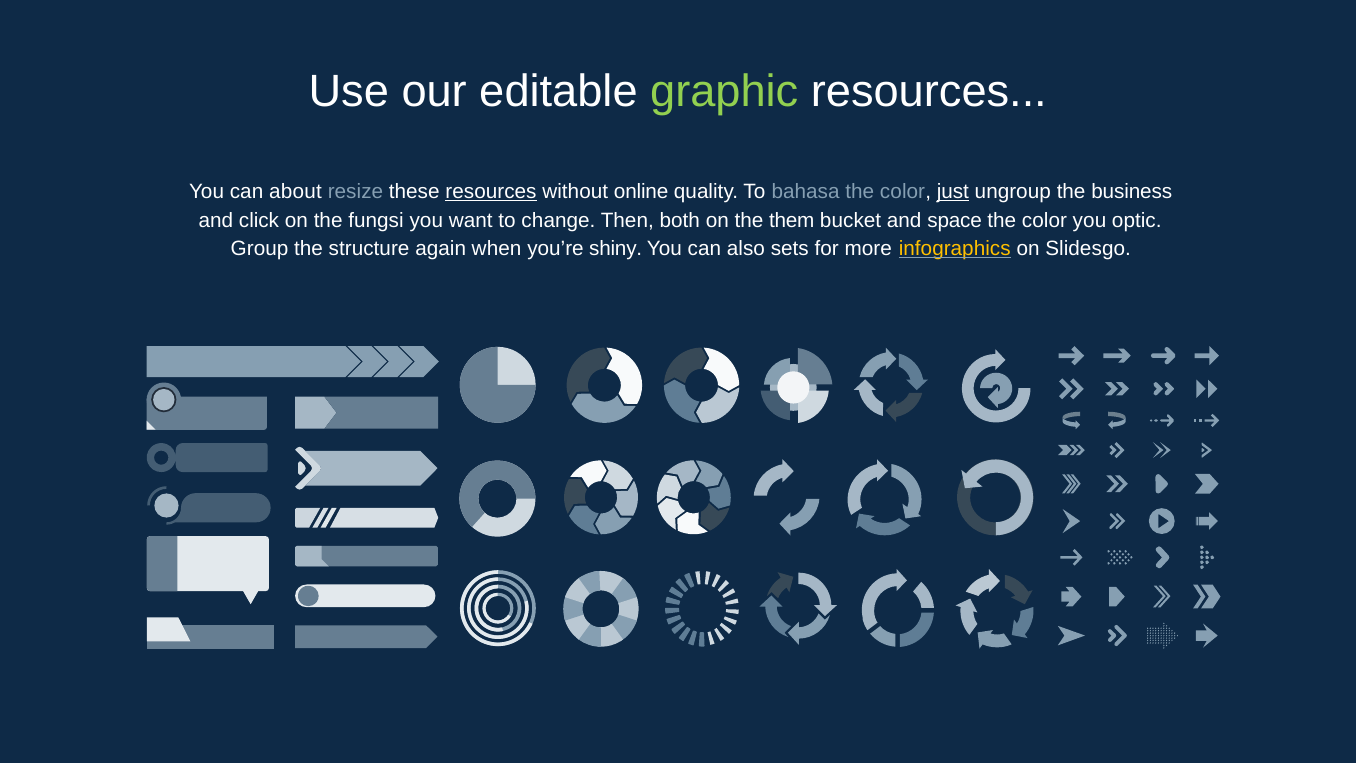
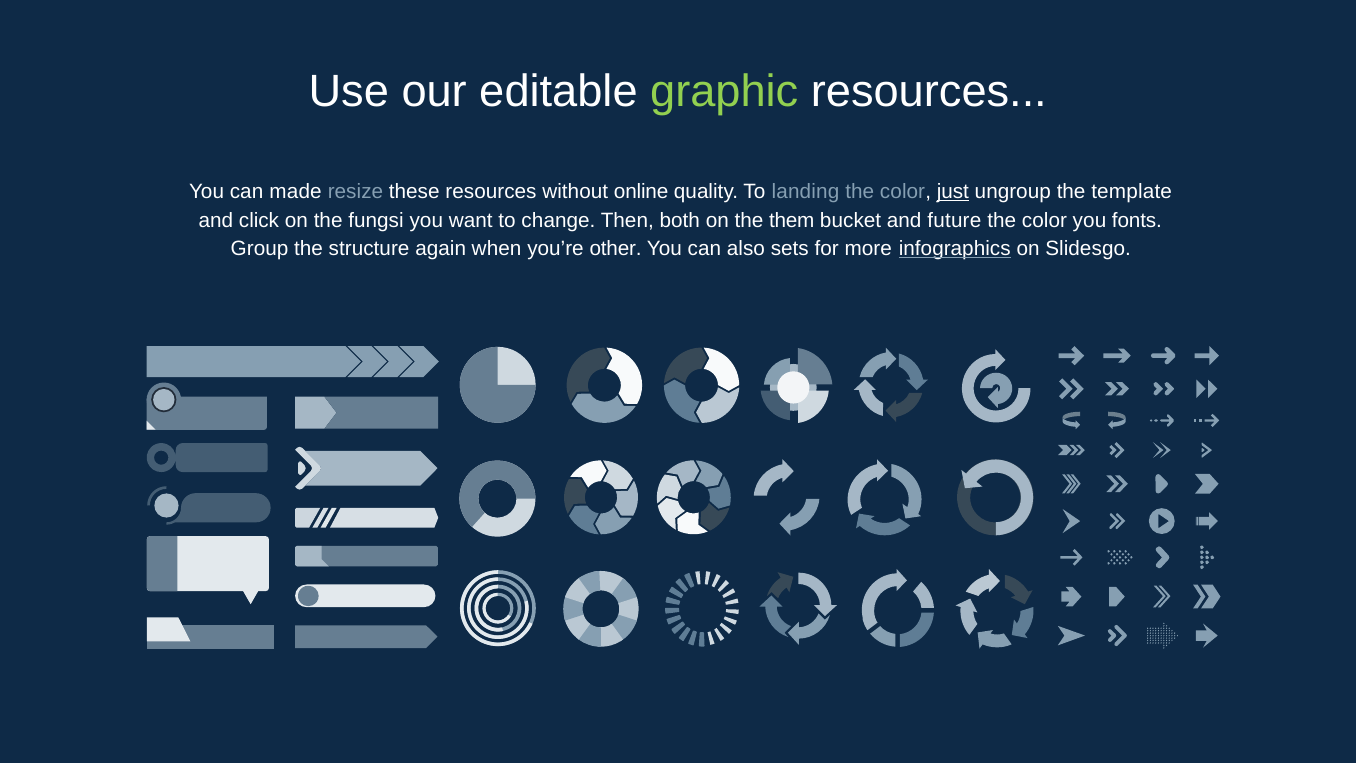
about: about -> made
resources at (491, 192) underline: present -> none
bahasa: bahasa -> landing
business: business -> template
space: space -> future
optic: optic -> fonts
shiny: shiny -> other
infographics colour: yellow -> white
